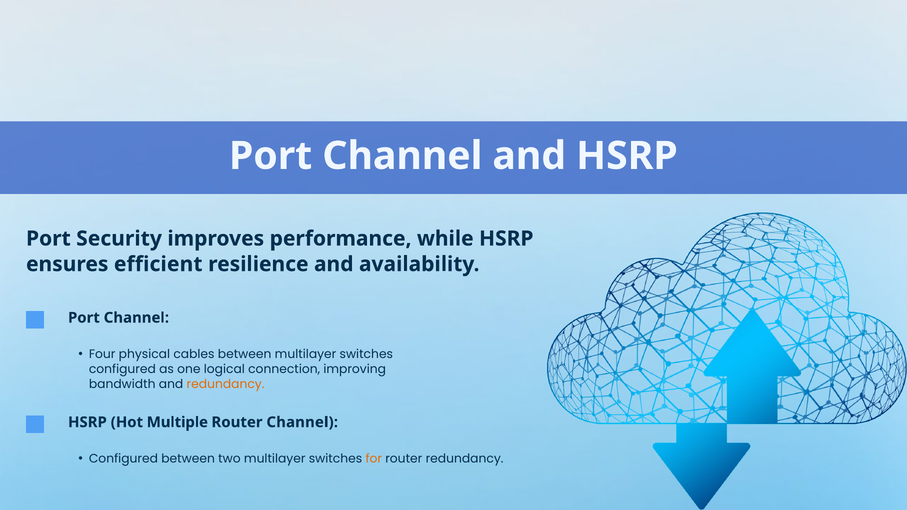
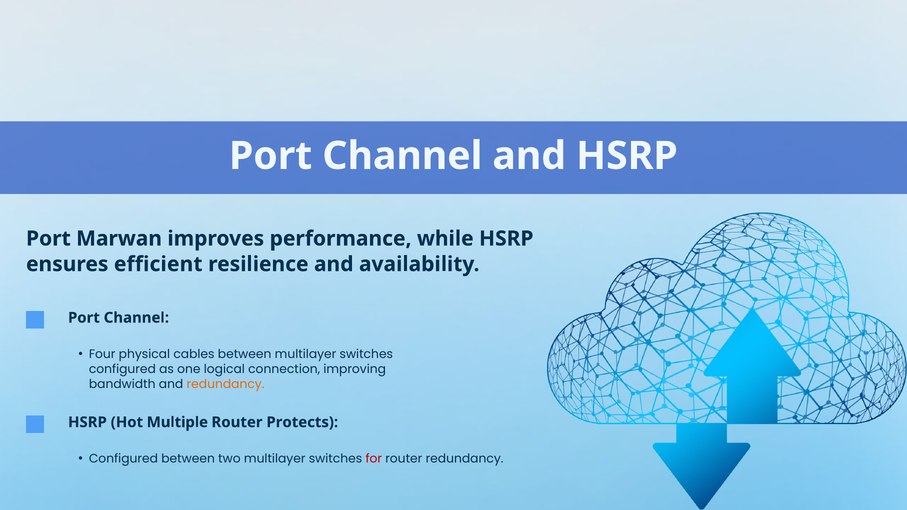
Security: Security -> Marwan
Router Channel: Channel -> Protects
for colour: orange -> red
